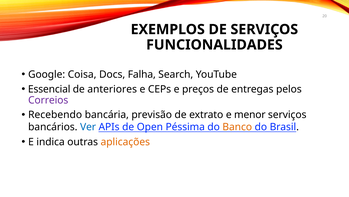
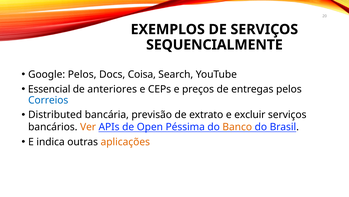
FUNCIONALIDADES: FUNCIONALIDADES -> SEQUENCIALMENTE
Google Coisa: Coisa -> Pelos
Falha: Falha -> Coisa
Correios colour: purple -> blue
Recebendo: Recebendo -> Distributed
menor: menor -> excluir
Ver colour: blue -> orange
